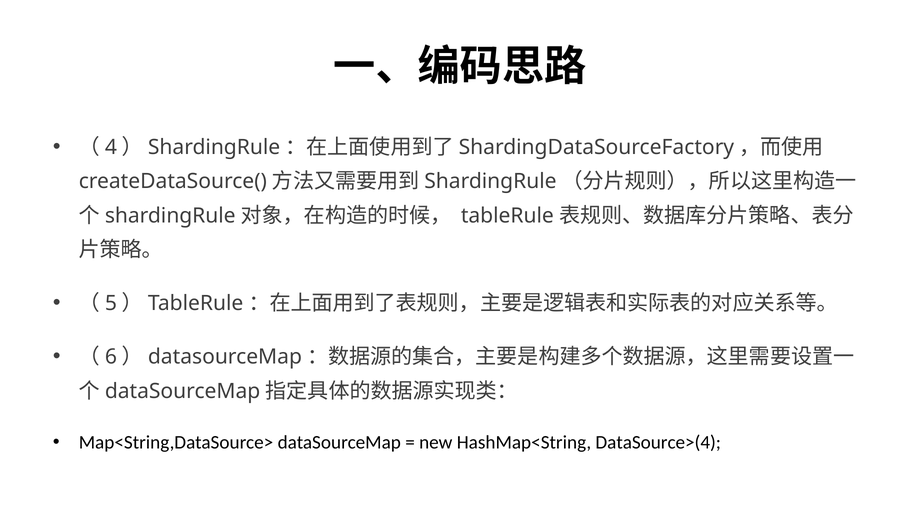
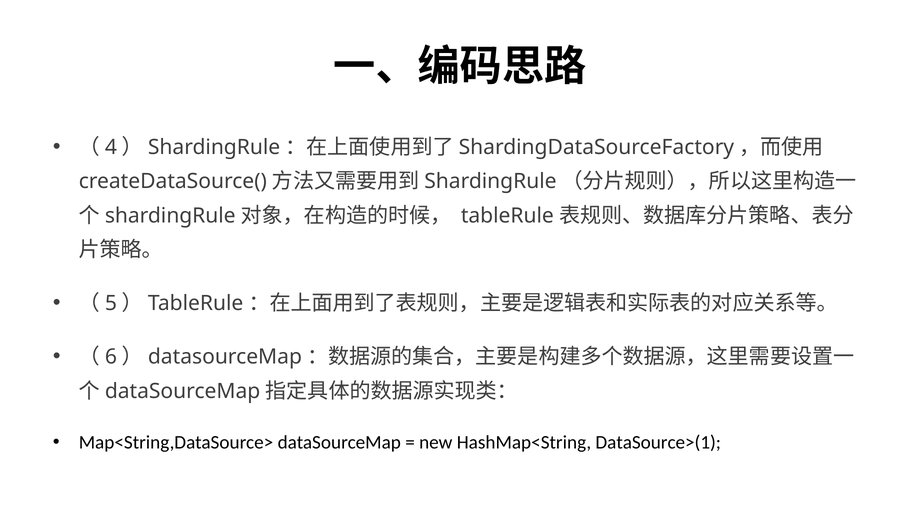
DataSource>(4: DataSource>(4 -> DataSource>(1
